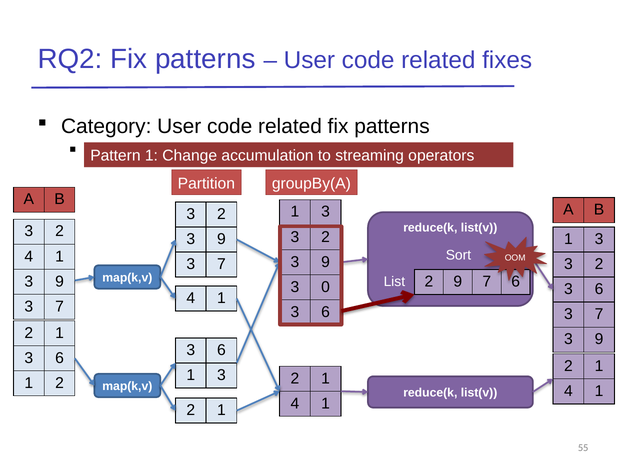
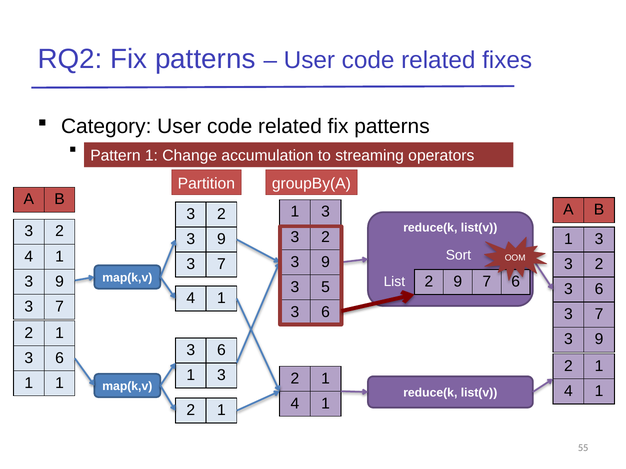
0: 0 -> 5
2 at (60, 383): 2 -> 1
